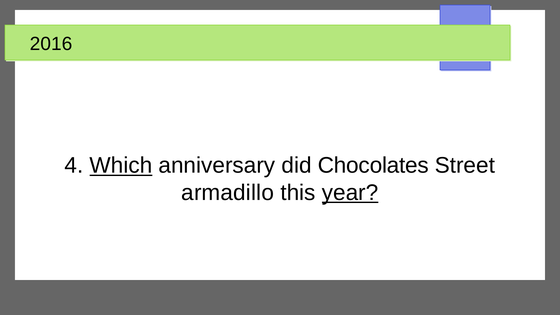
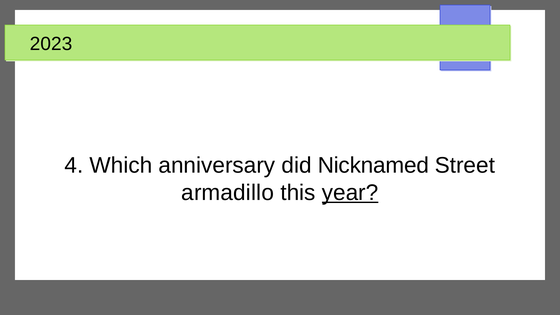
2016: 2016 -> 2023
Which underline: present -> none
Chocolates: Chocolates -> Nicknamed
